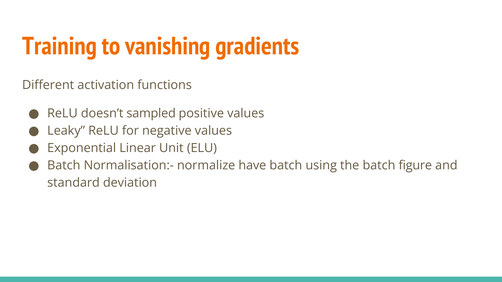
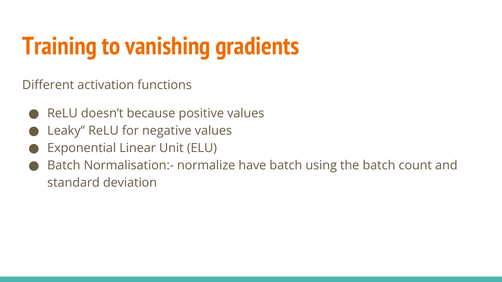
sampled: sampled -> because
figure: figure -> count
